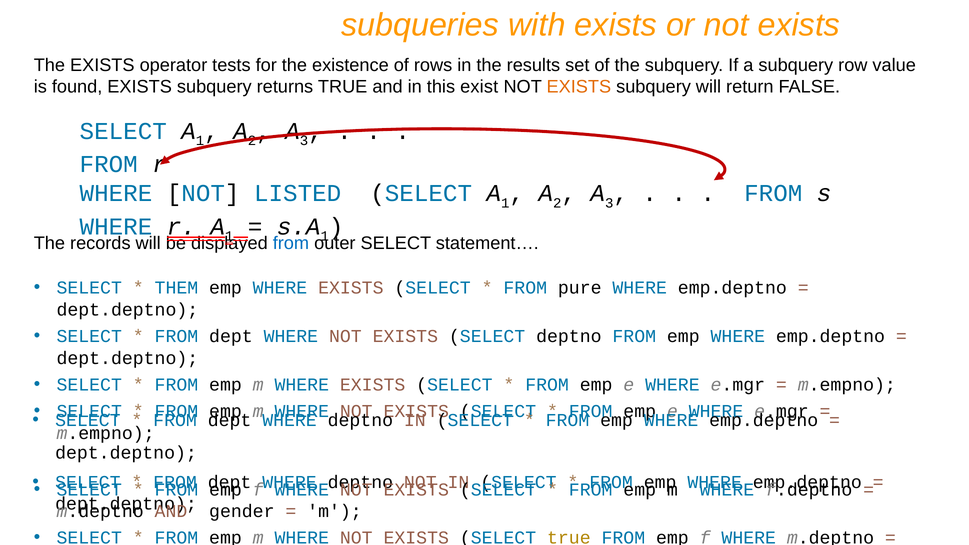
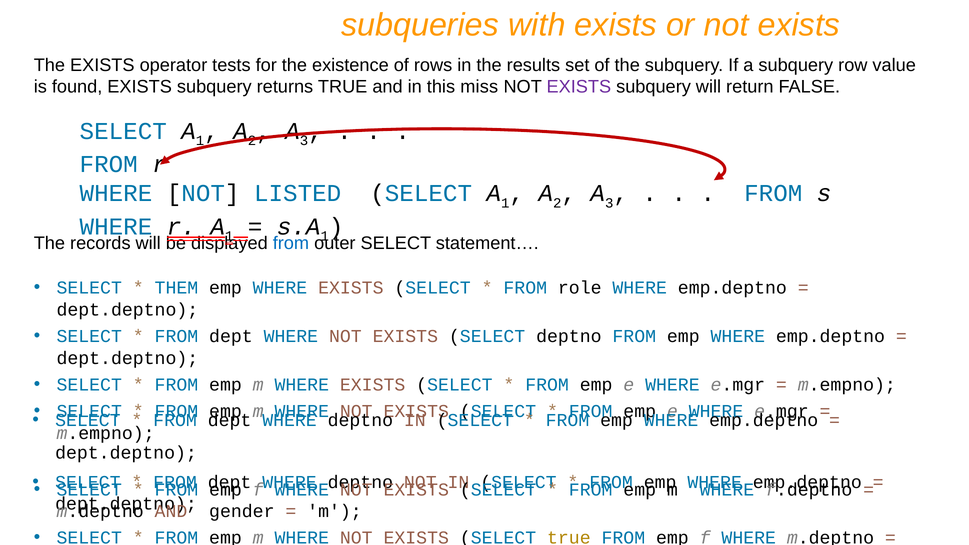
exist: exist -> miss
EXISTS at (579, 87) colour: orange -> purple
pure: pure -> role
